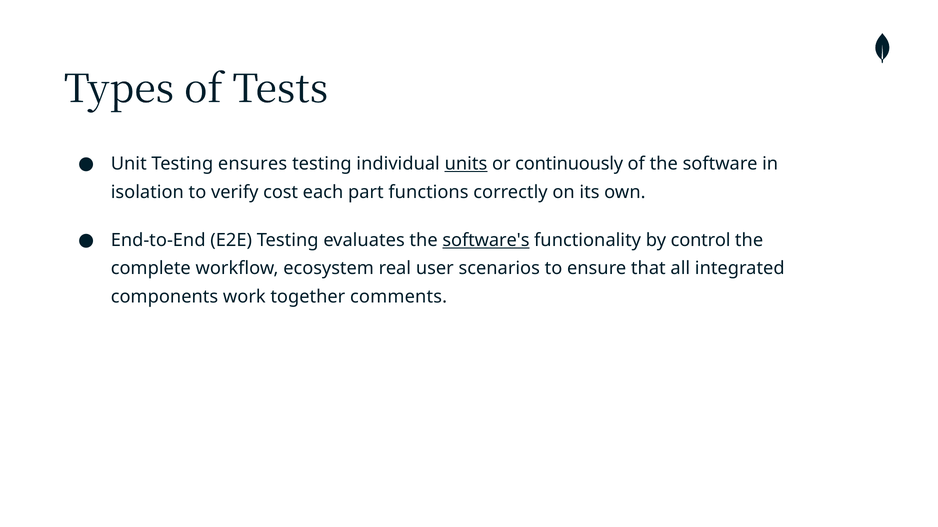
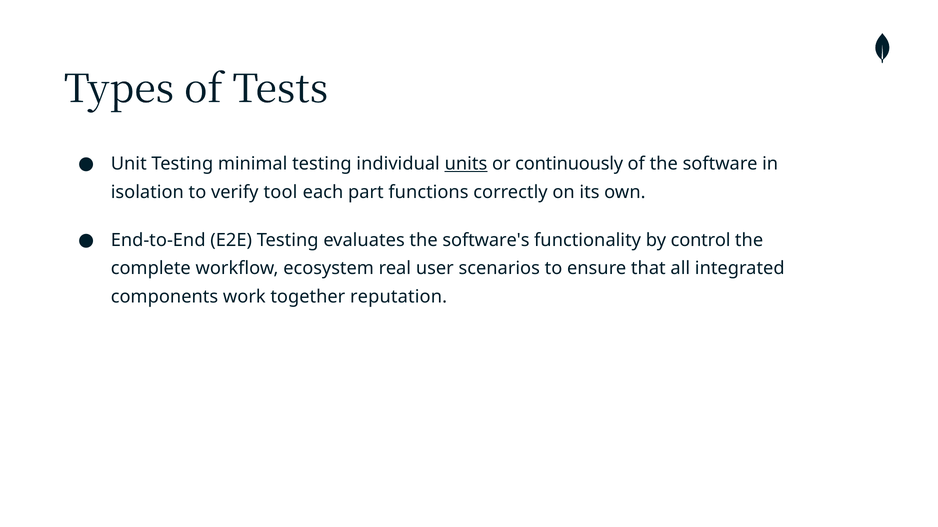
ensures: ensures -> minimal
cost: cost -> tool
software's underline: present -> none
comments: comments -> reputation
